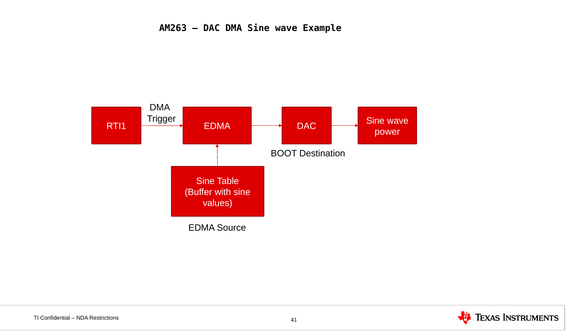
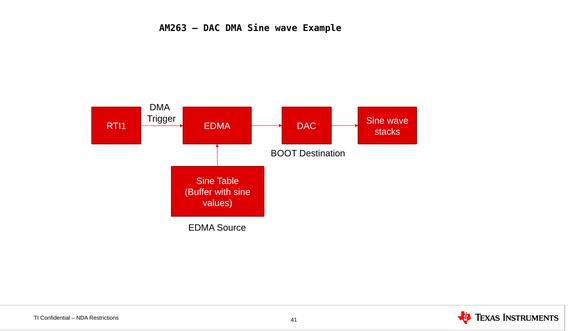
power: power -> stacks
